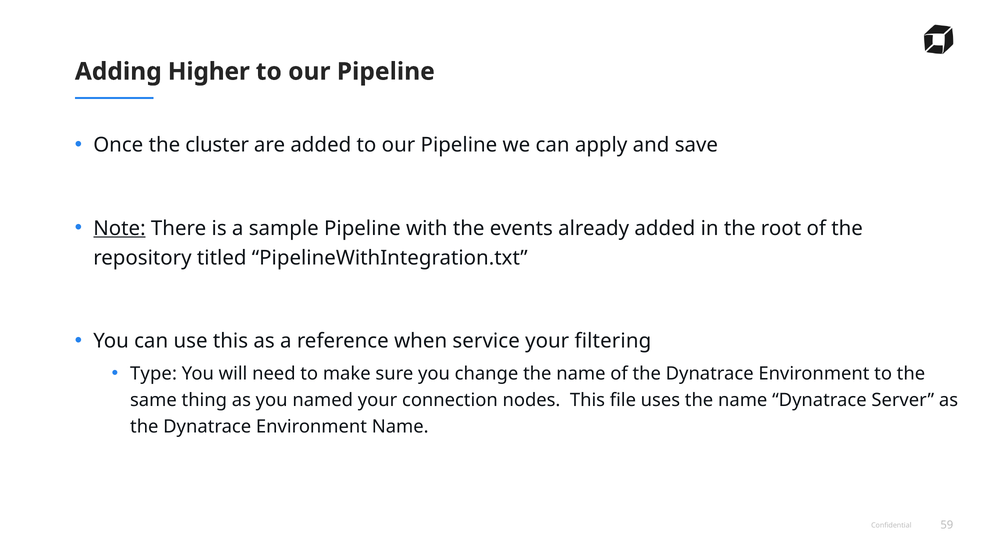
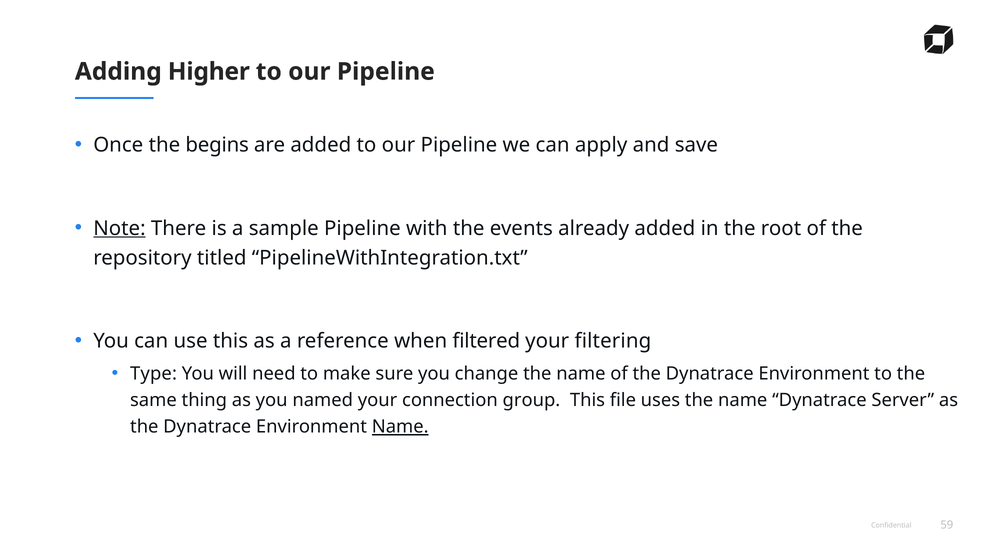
cluster: cluster -> begins
service: service -> filtered
nodes: nodes -> group
Name at (400, 427) underline: none -> present
